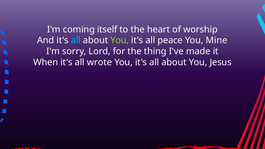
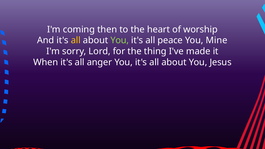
itself: itself -> then
all at (76, 40) colour: light blue -> yellow
wrote: wrote -> anger
